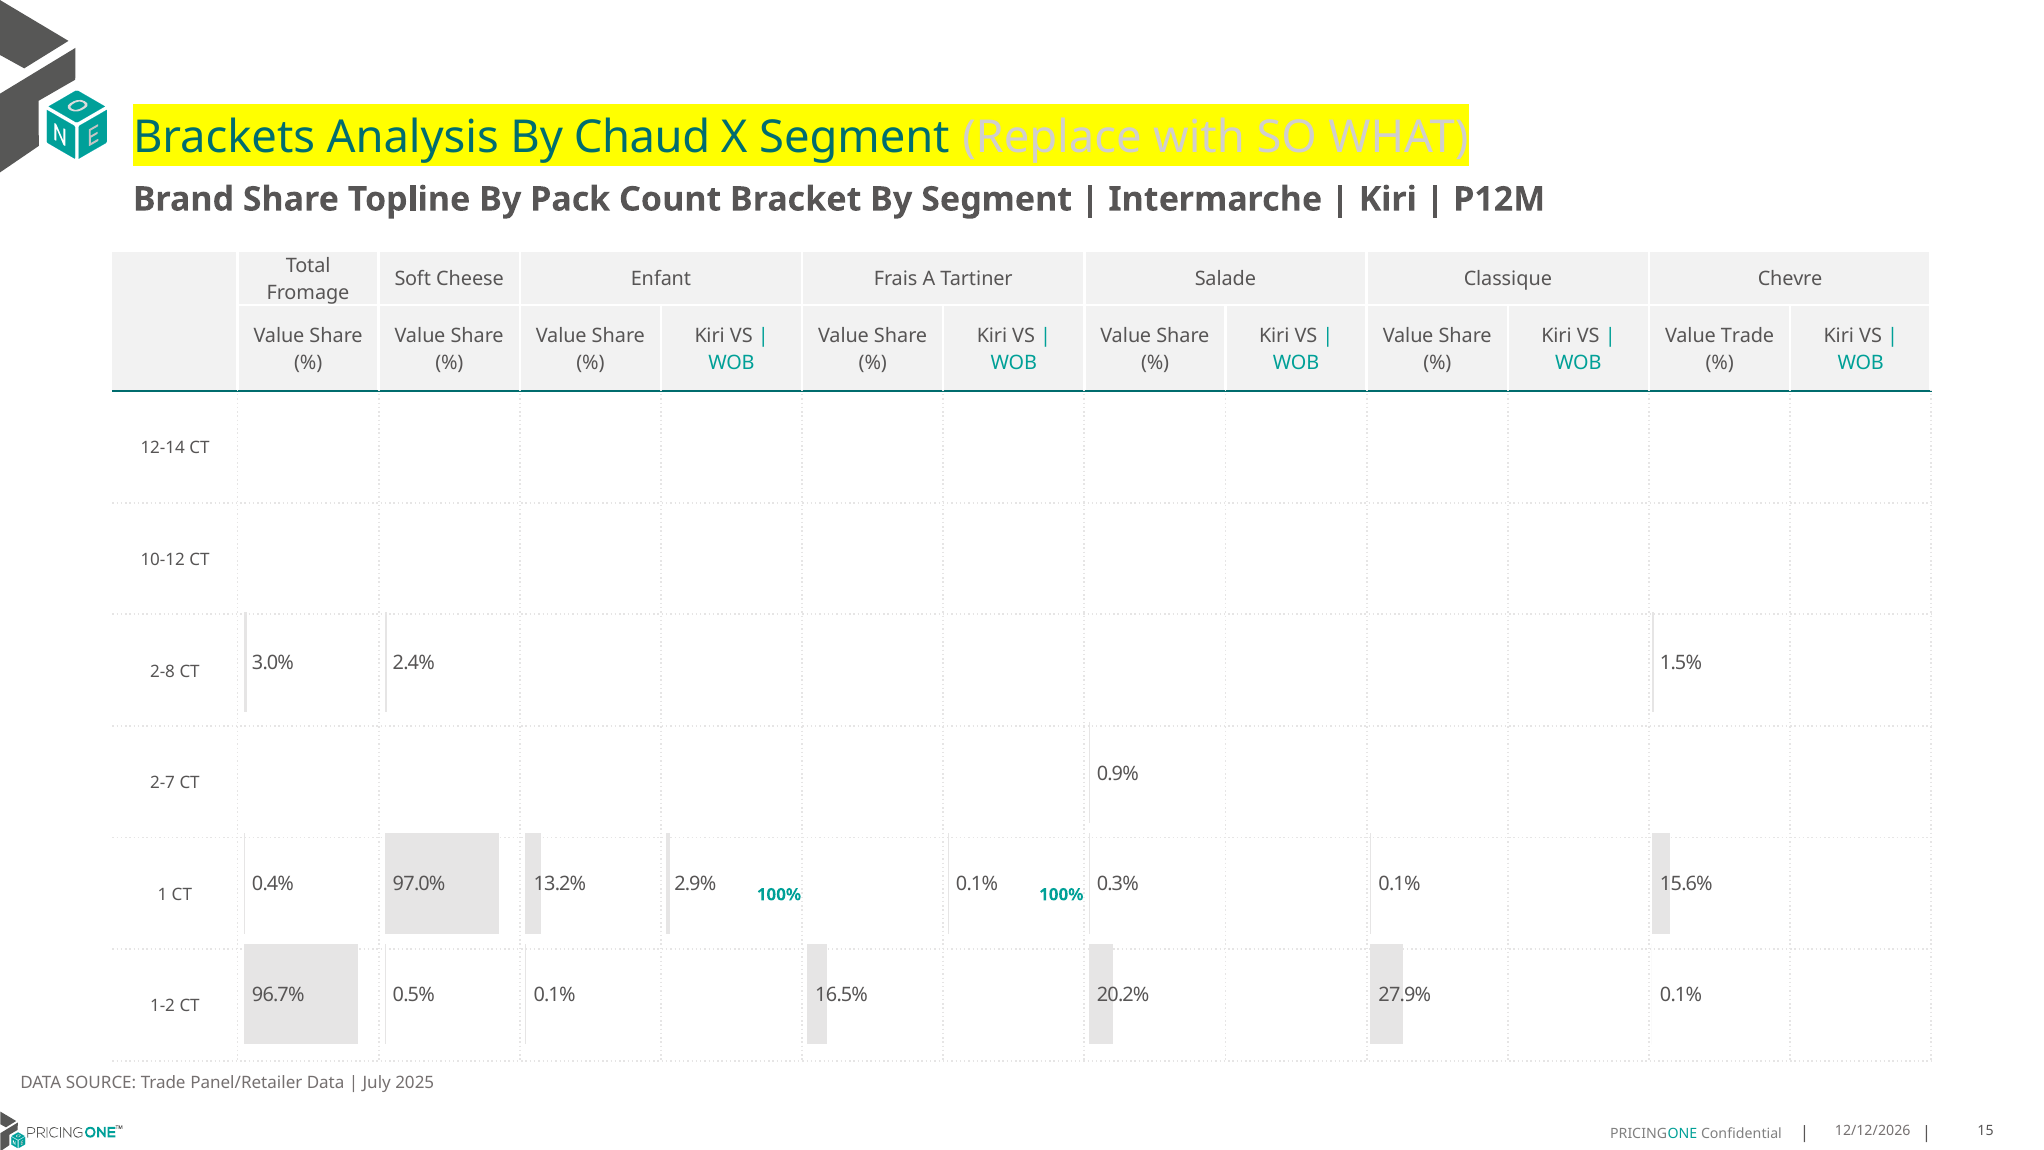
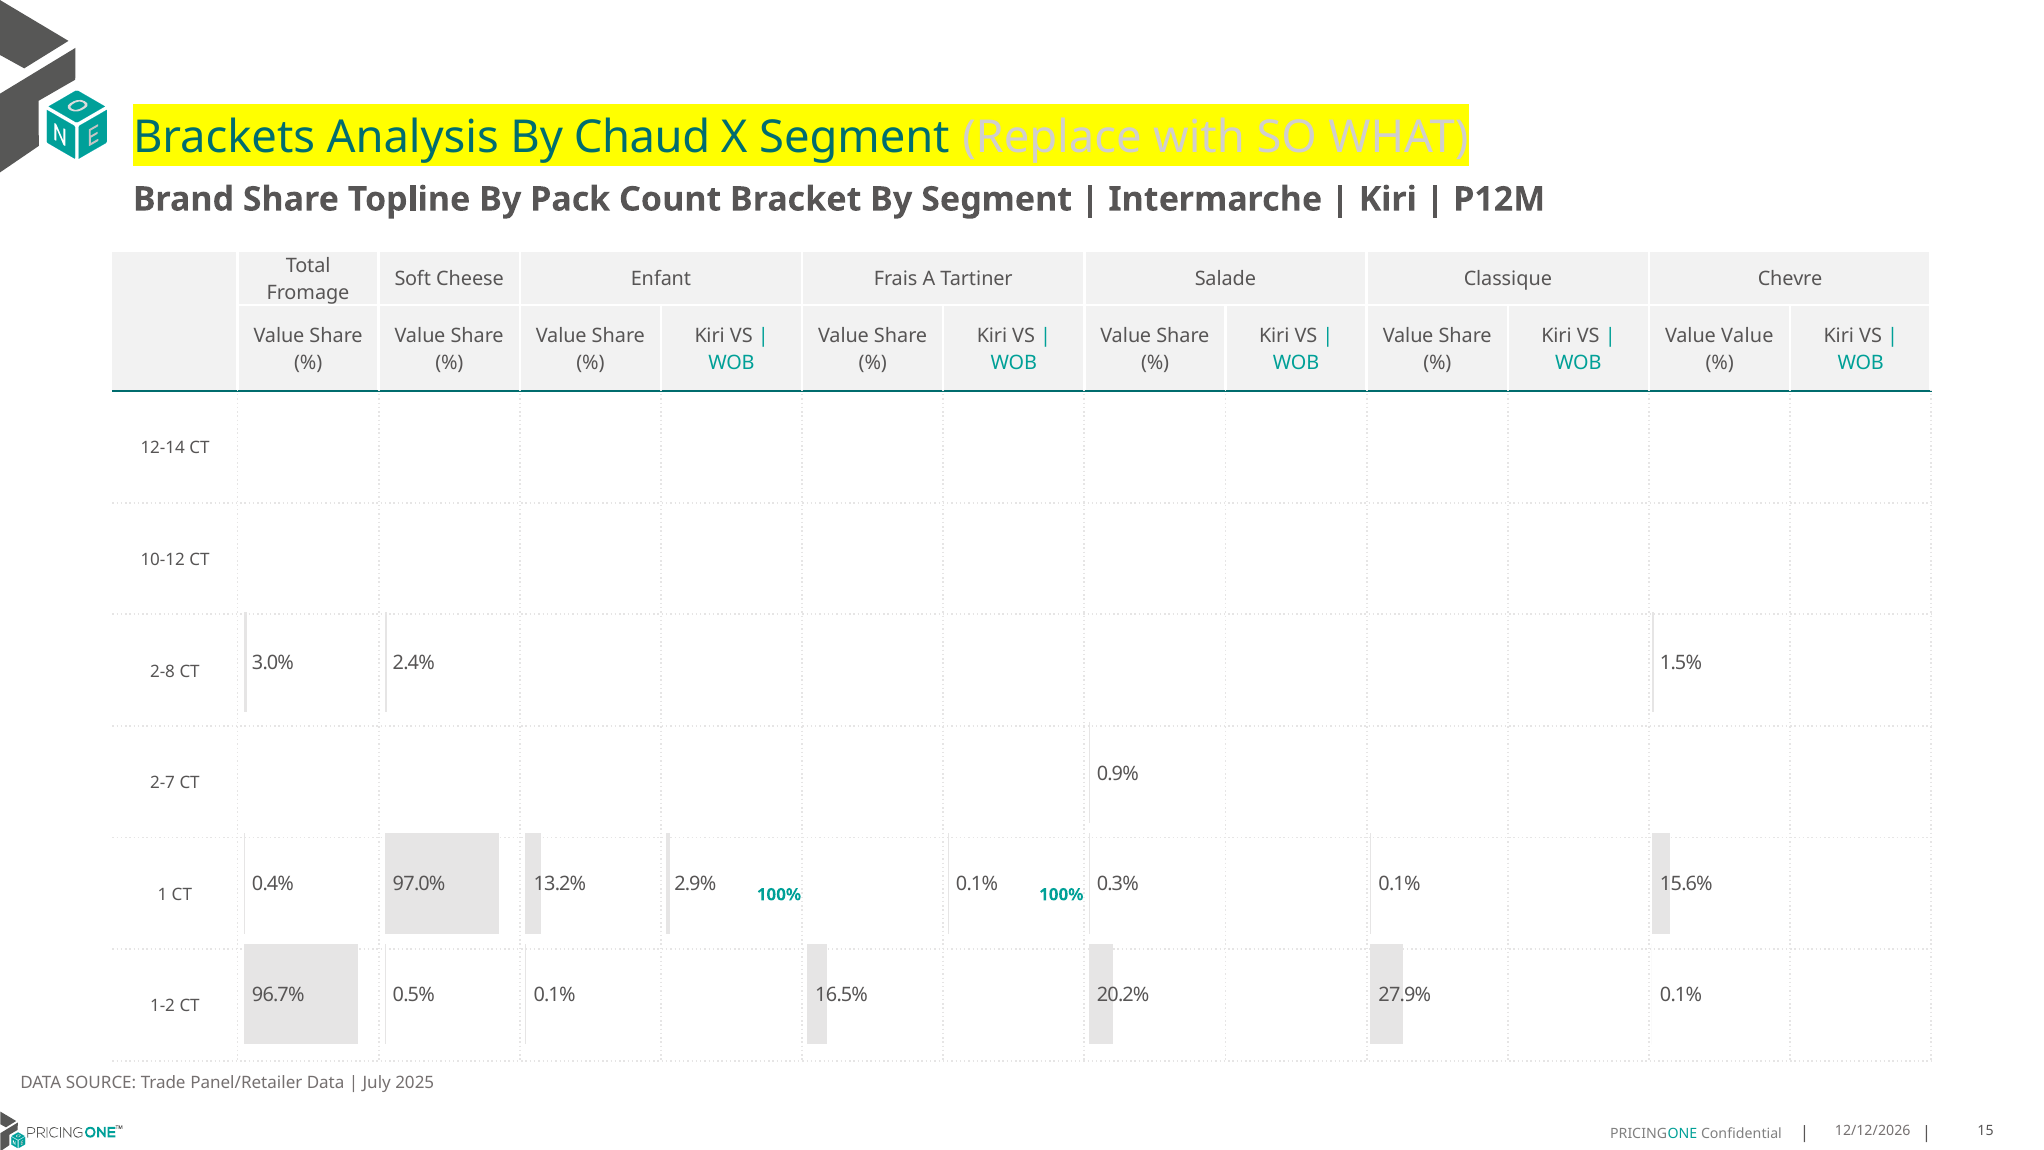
Value Trade: Trade -> Value
